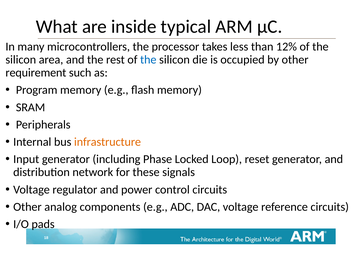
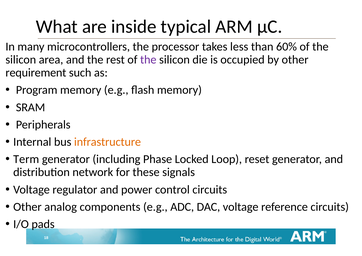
12%: 12% -> 60%
the at (148, 60) colour: blue -> purple
Input: Input -> Term
